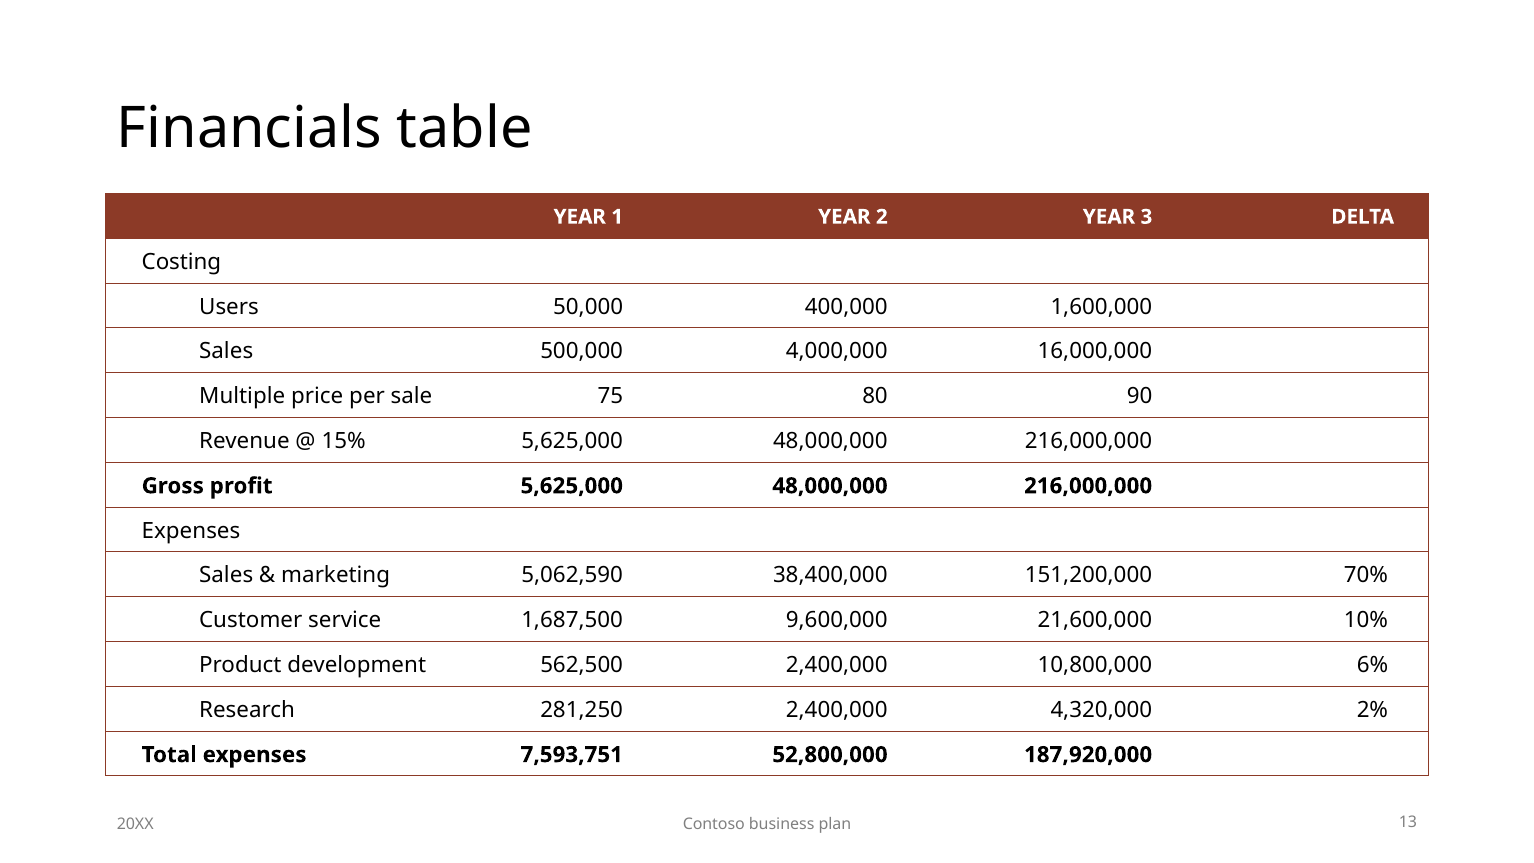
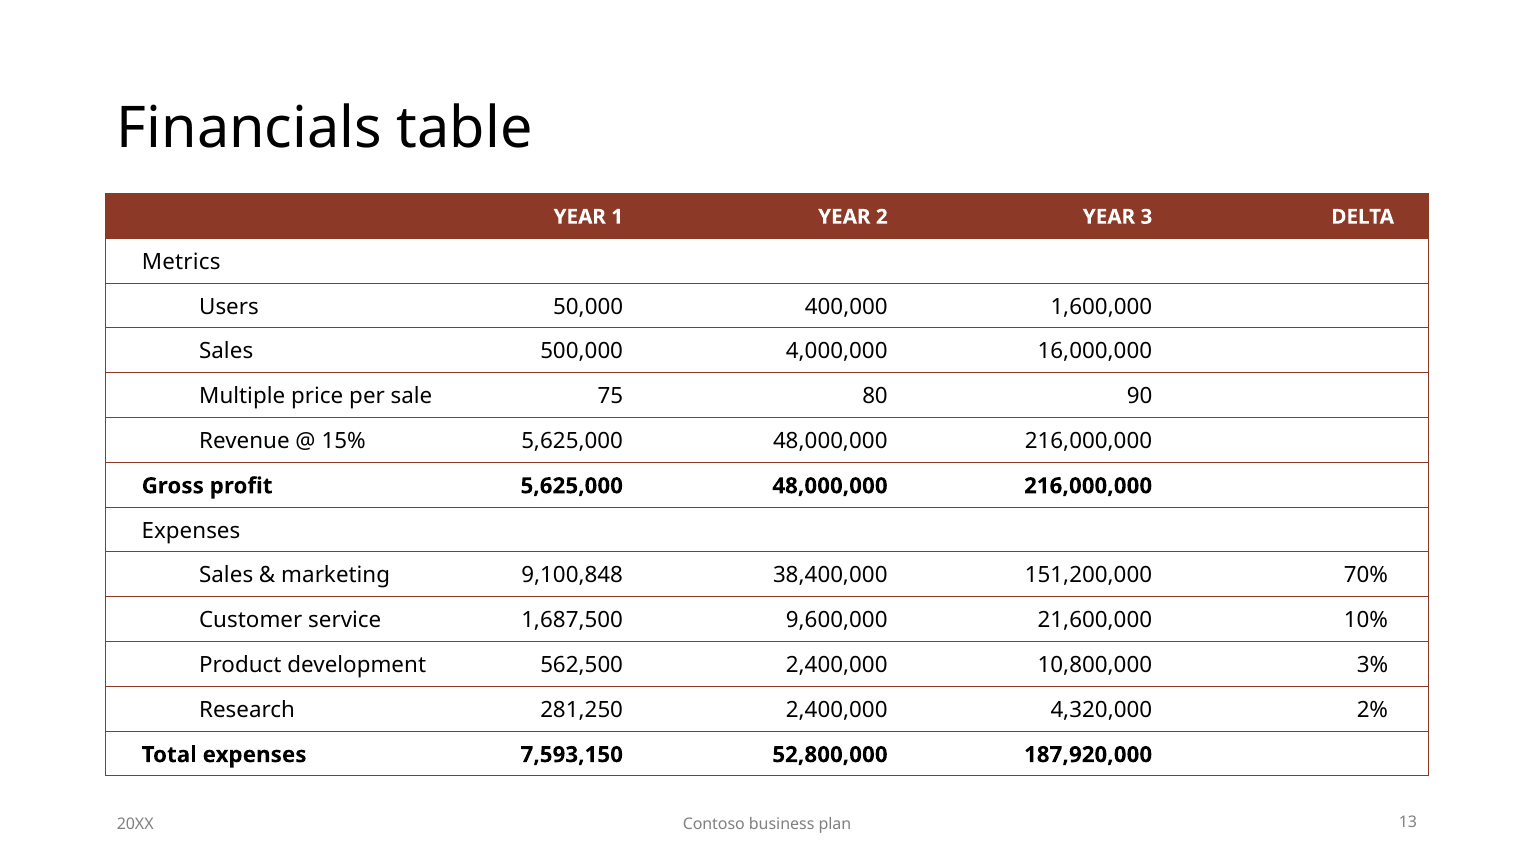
Costing: Costing -> Metrics
5,062,590: 5,062,590 -> 9,100,848
6%: 6% -> 3%
7,593,751: 7,593,751 -> 7,593,150
